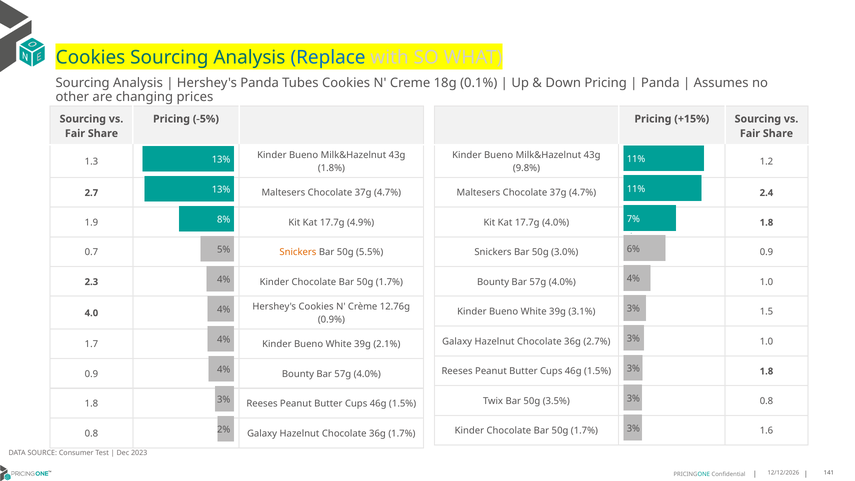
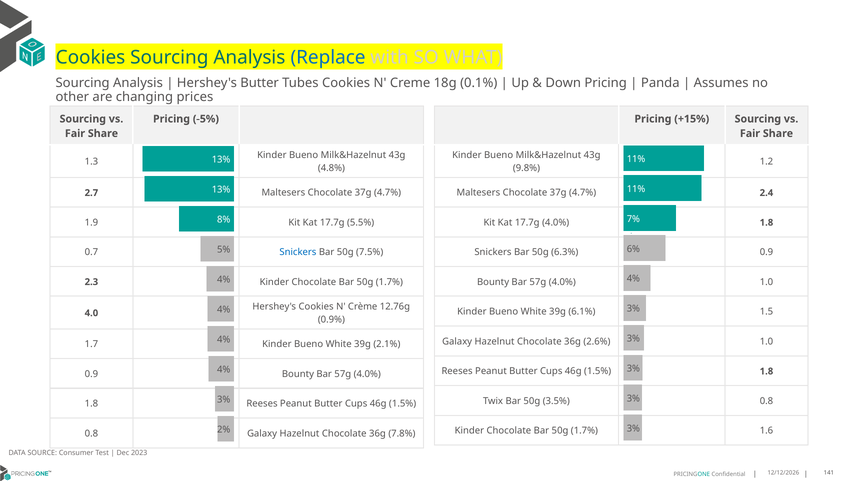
Hershey's Panda: Panda -> Butter
1.8%: 1.8% -> 4.8%
4.9%: 4.9% -> 5.5%
Snickers at (298, 252) colour: orange -> blue
5.5%: 5.5% -> 7.5%
3.0%: 3.0% -> 6.3%
3.1%: 3.1% -> 6.1%
2.7%: 2.7% -> 2.6%
36g 1.7%: 1.7% -> 7.8%
